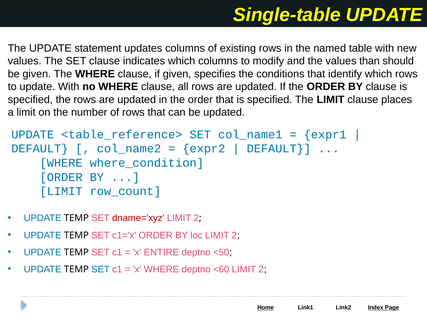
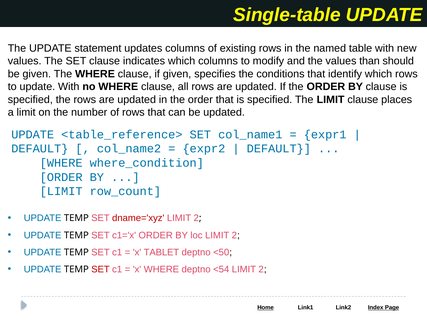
ENTIRE: ENTIRE -> TABLET
SET at (100, 270) colour: blue -> red
<60: <60 -> <54
